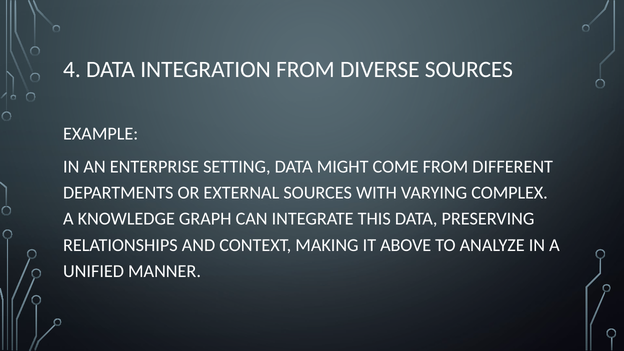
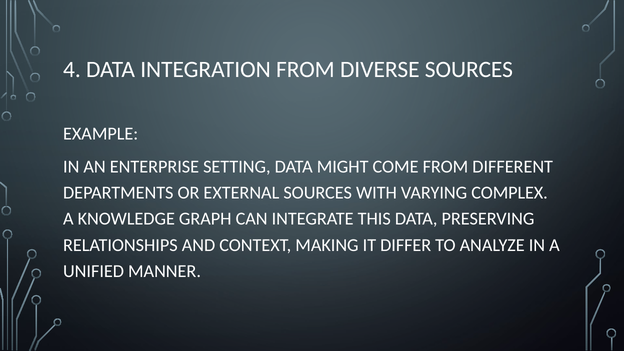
ABOVE: ABOVE -> DIFFER
